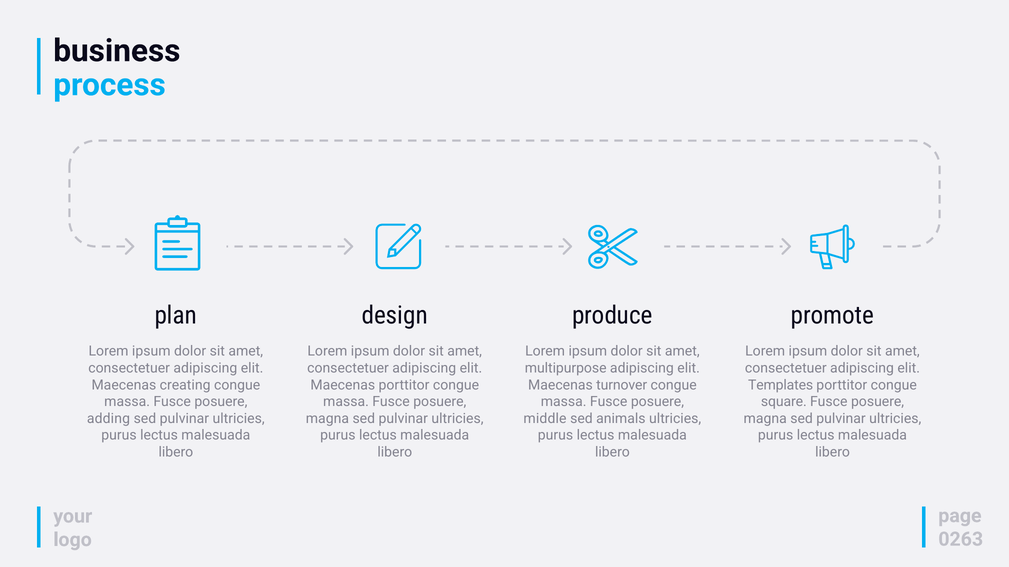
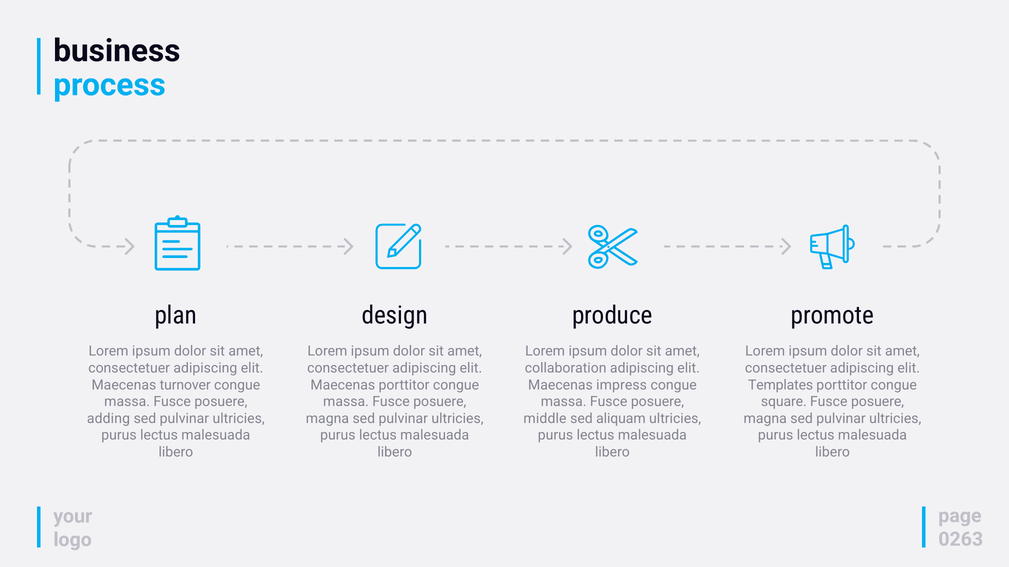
multipurpose: multipurpose -> collaboration
creating: creating -> turnover
turnover: turnover -> impress
animals: animals -> aliquam
